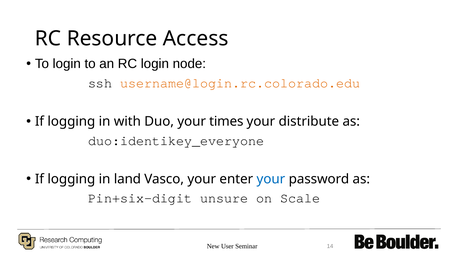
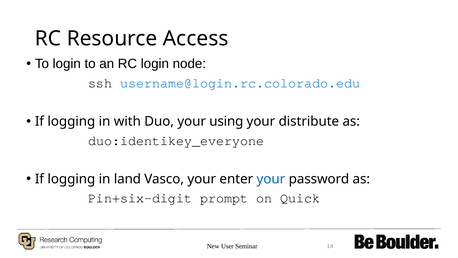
username@login.rc.colorado.edu colour: orange -> blue
times: times -> using
unsure: unsure -> prompt
Scale: Scale -> Quick
